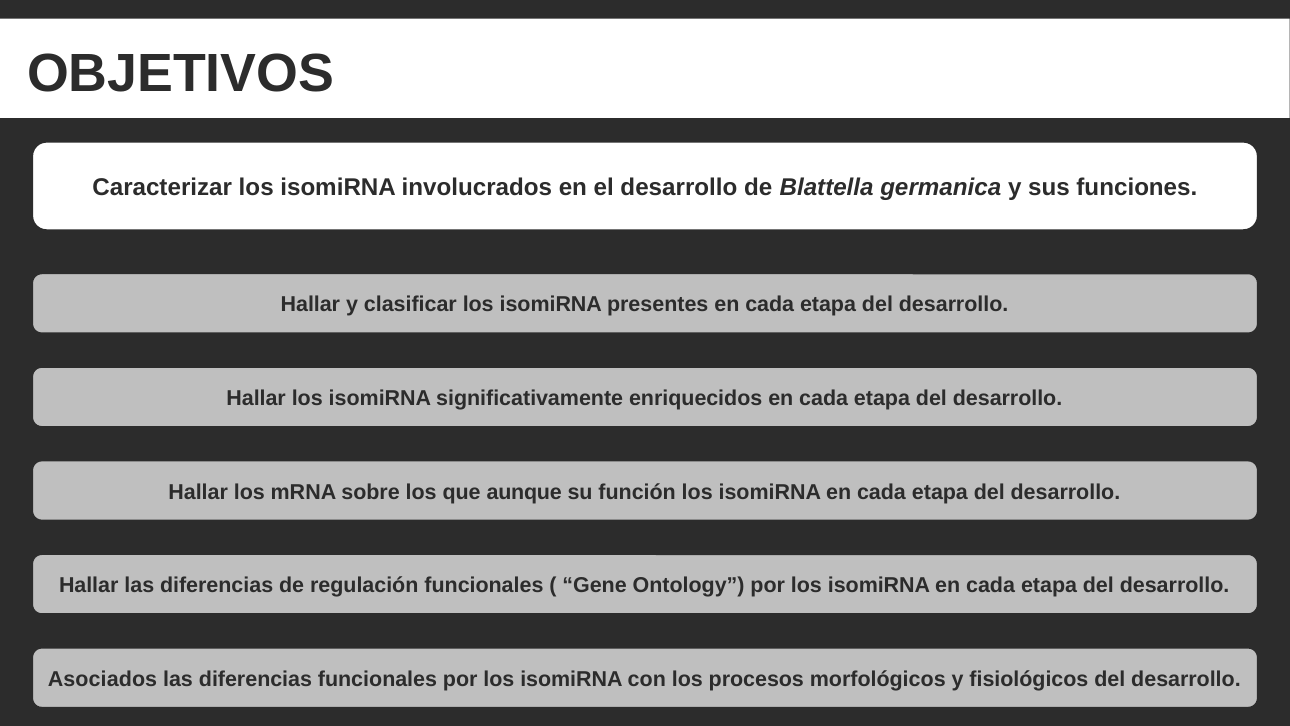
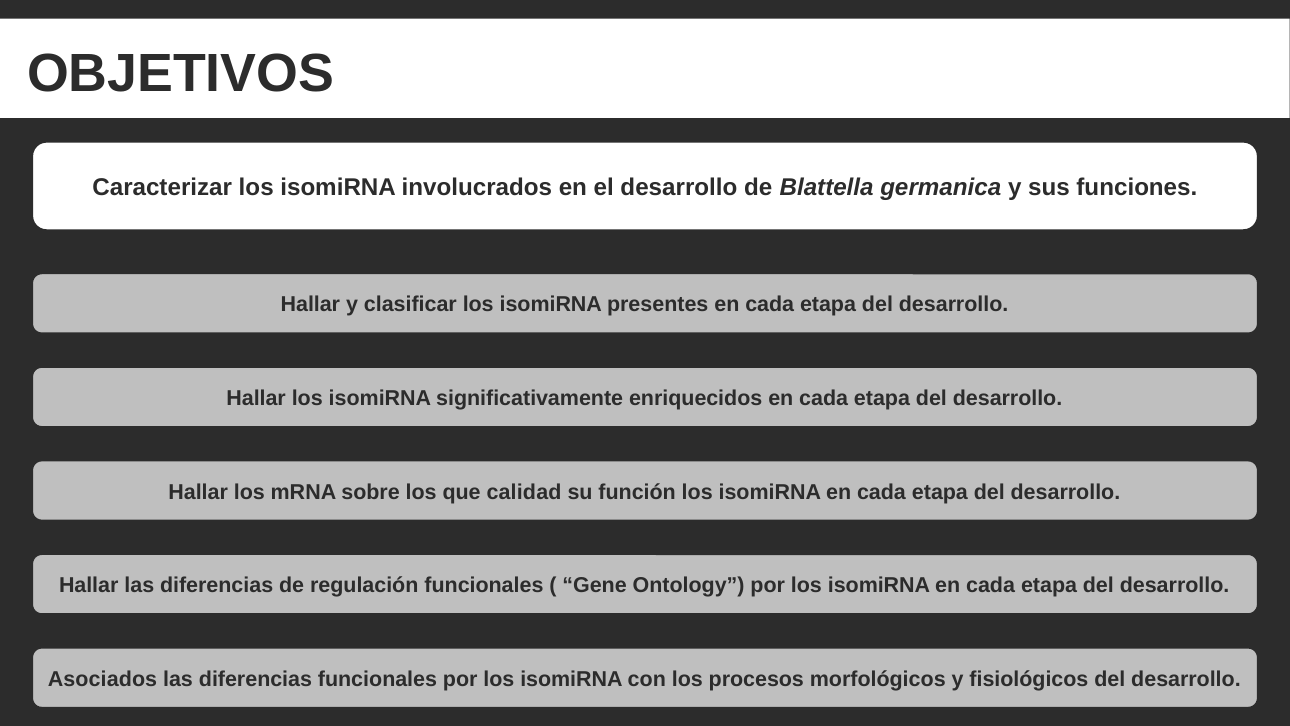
aunque: aunque -> calidad
